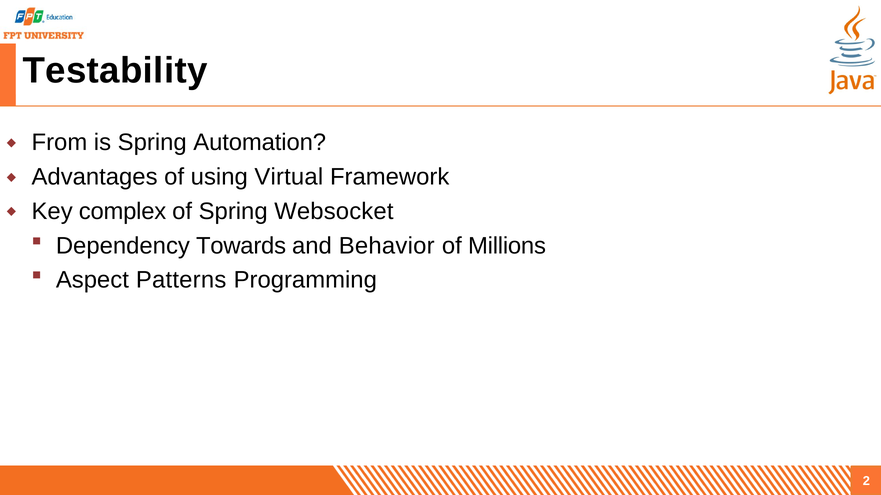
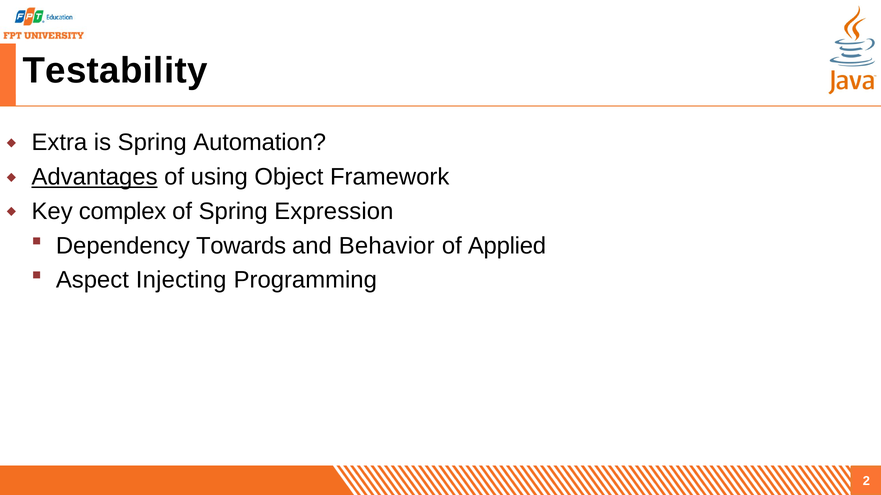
From: From -> Extra
Advantages underline: none -> present
Virtual: Virtual -> Object
Websocket: Websocket -> Expression
Millions: Millions -> Applied
Patterns: Patterns -> Injecting
